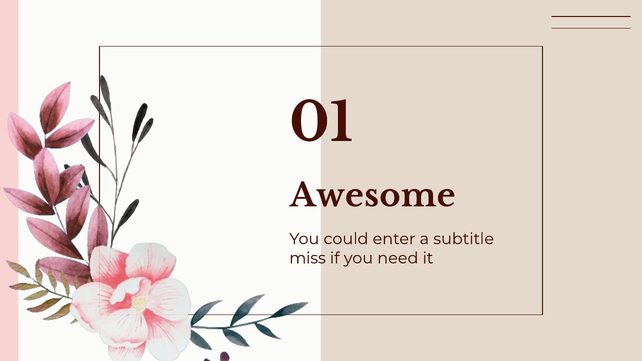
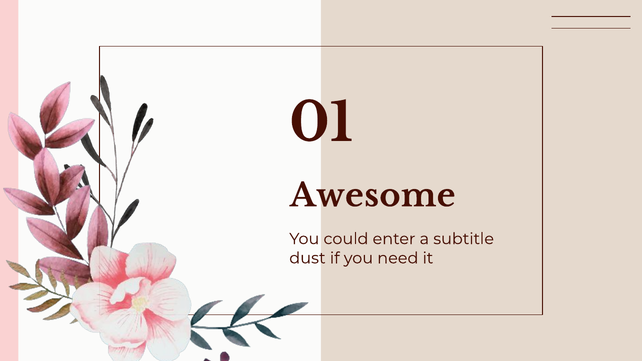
miss: miss -> dust
